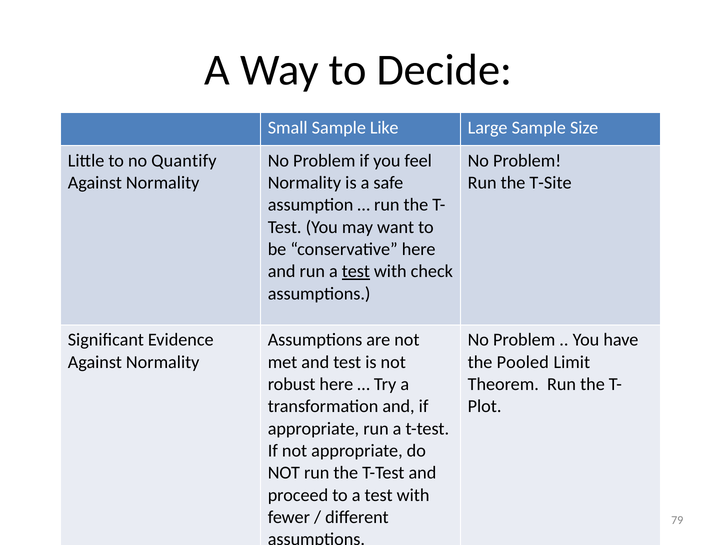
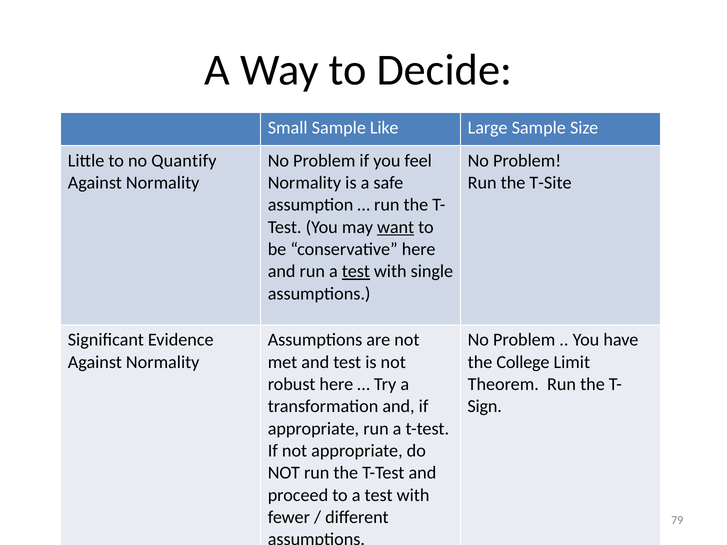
want underline: none -> present
check: check -> single
Pooled: Pooled -> College
Plot: Plot -> Sign
